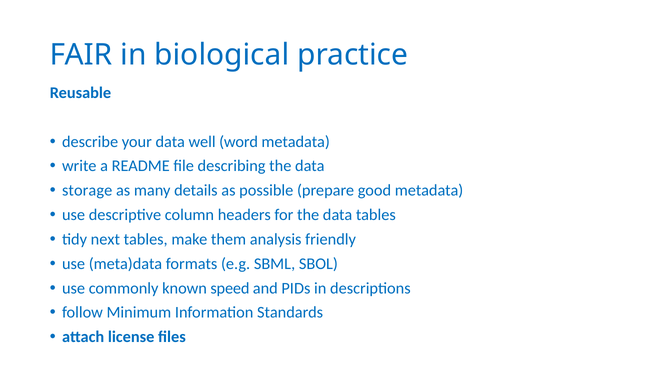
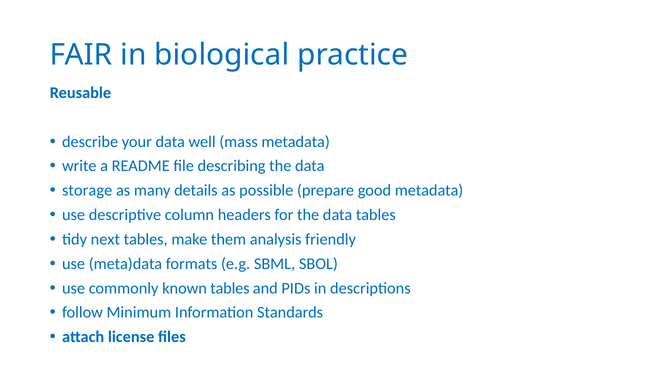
word: word -> mass
known speed: speed -> tables
